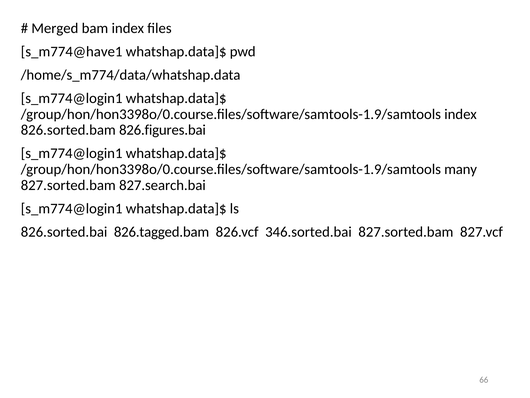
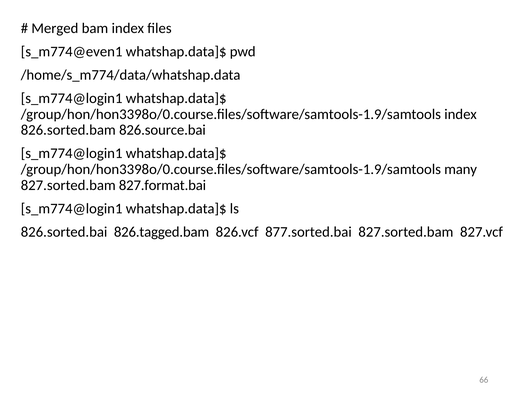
s_m774@have1: s_m774@have1 -> s_m774@even1
826.figures.bai: 826.figures.bai -> 826.source.bai
827.search.bai: 827.search.bai -> 827.format.bai
346.sorted.bai: 346.sorted.bai -> 877.sorted.bai
